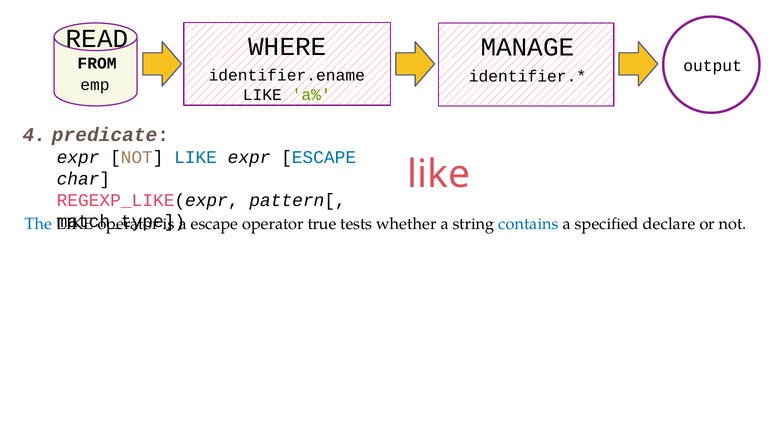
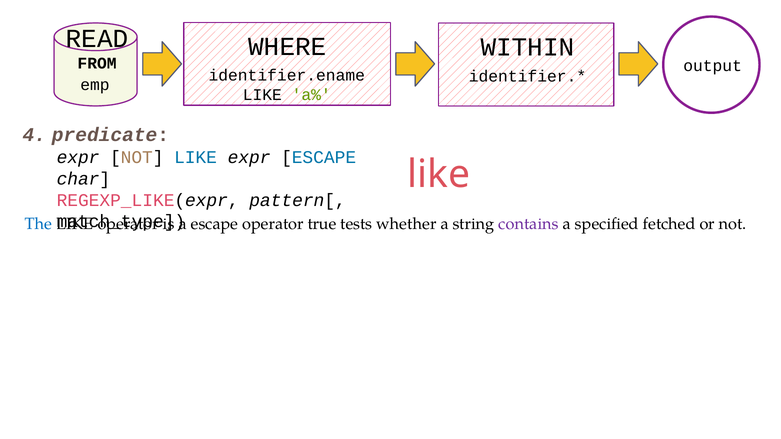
MANAGE: MANAGE -> WITHIN
contains colour: blue -> purple
declare: declare -> fetched
